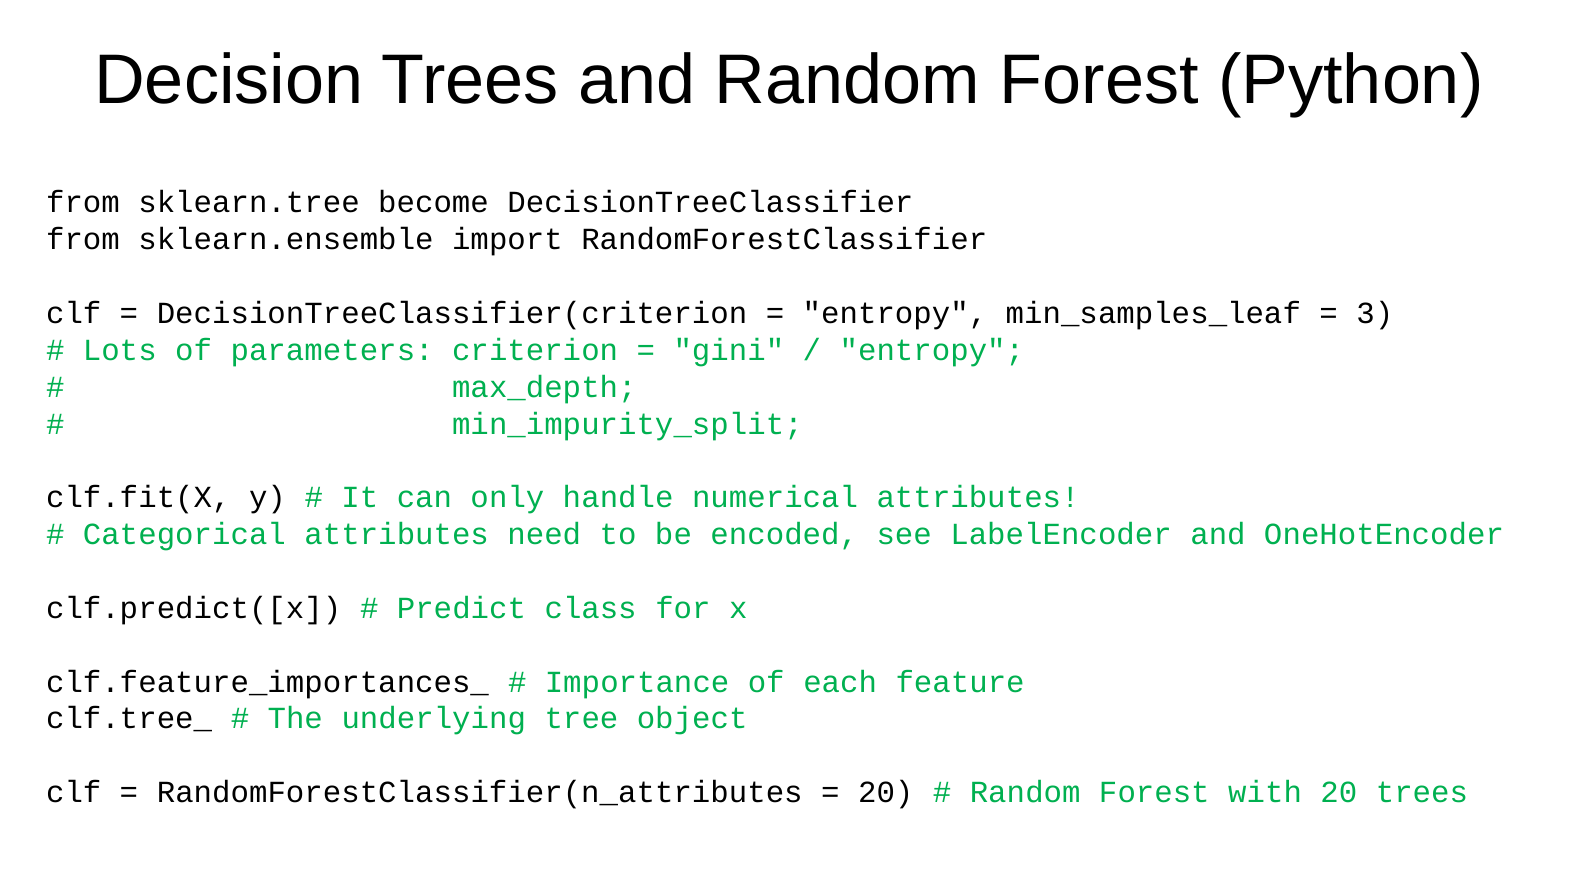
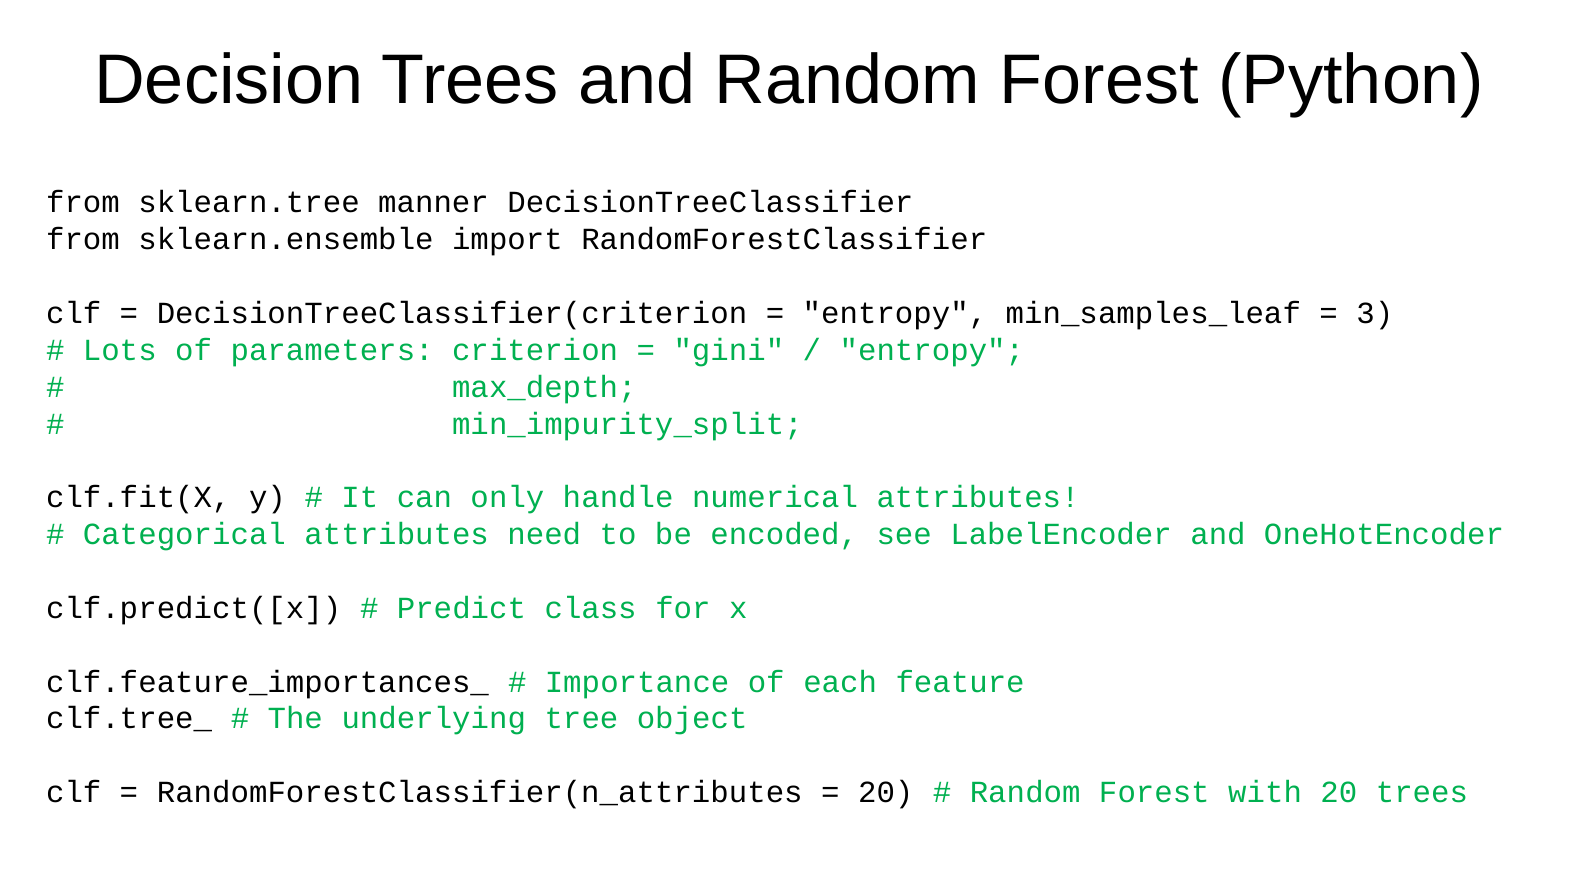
become: become -> manner
